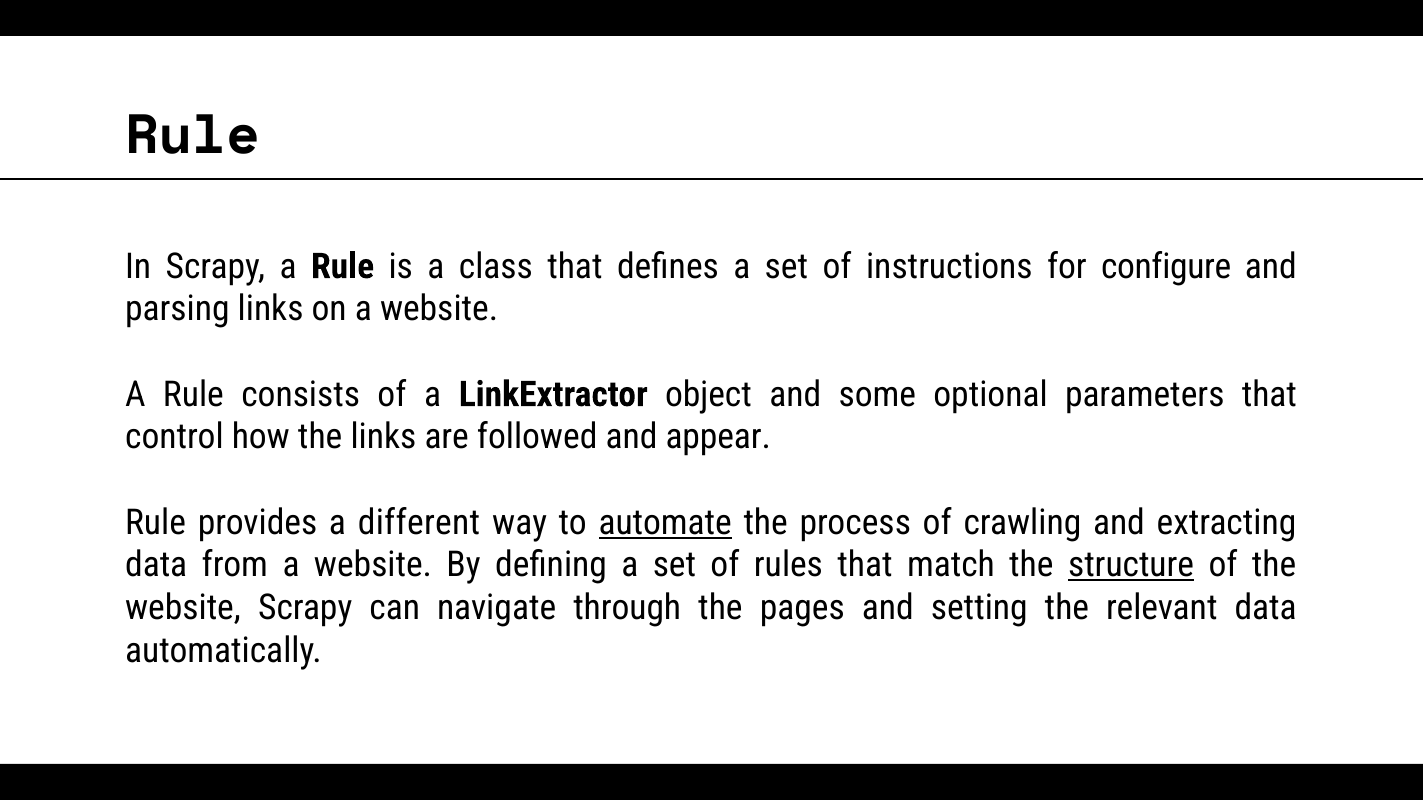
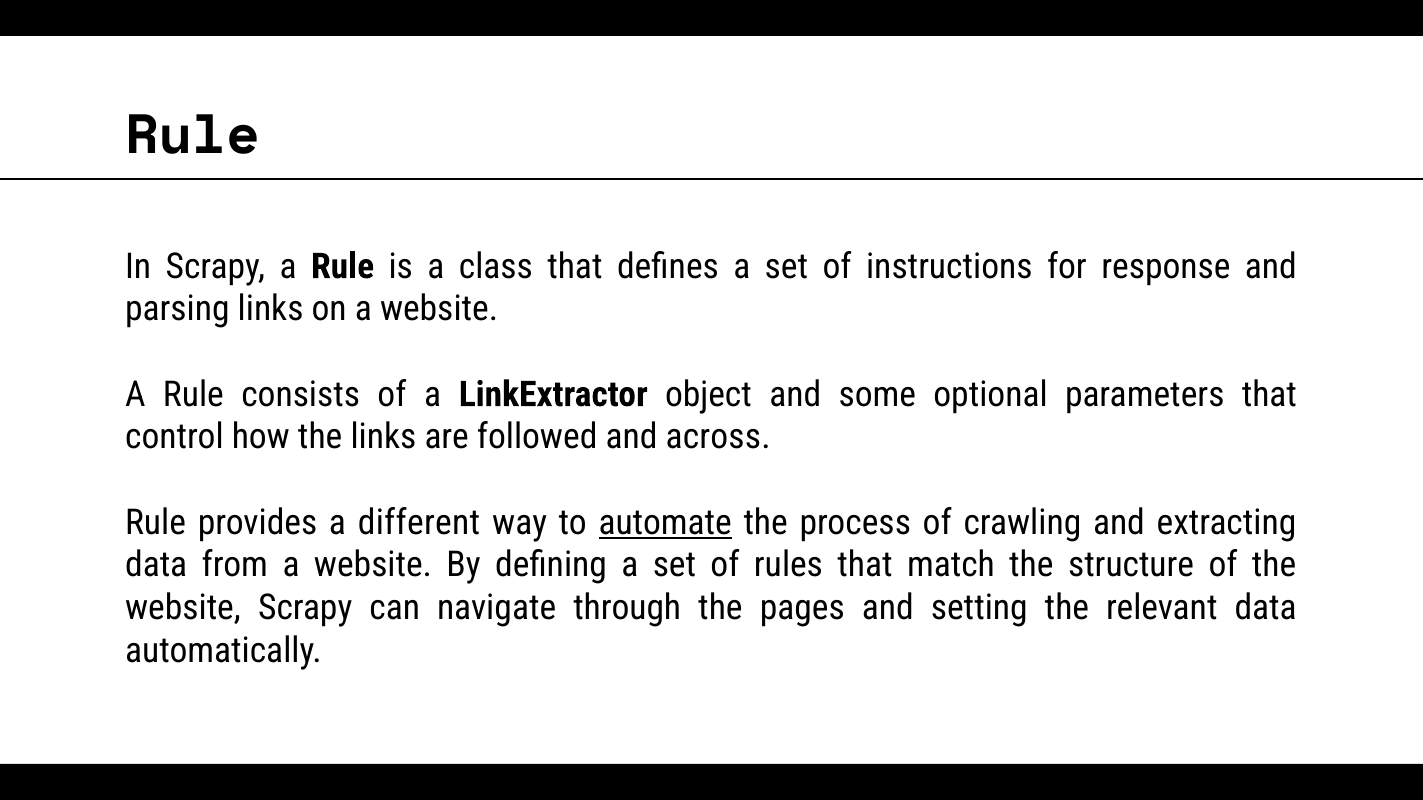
configure: configure -> response
appear: appear -> across
structure underline: present -> none
